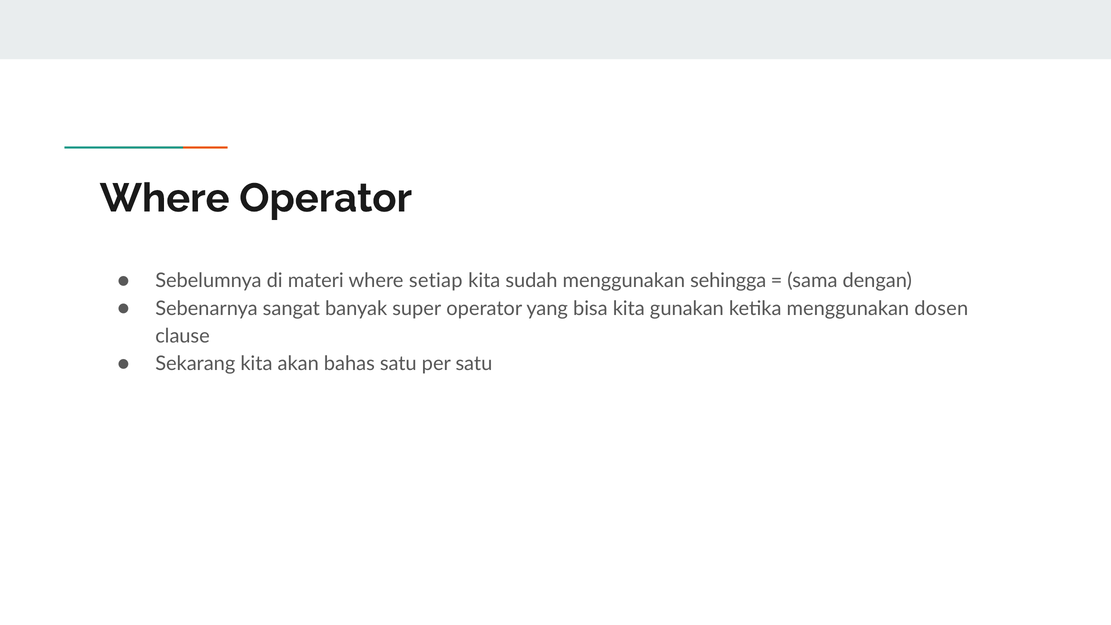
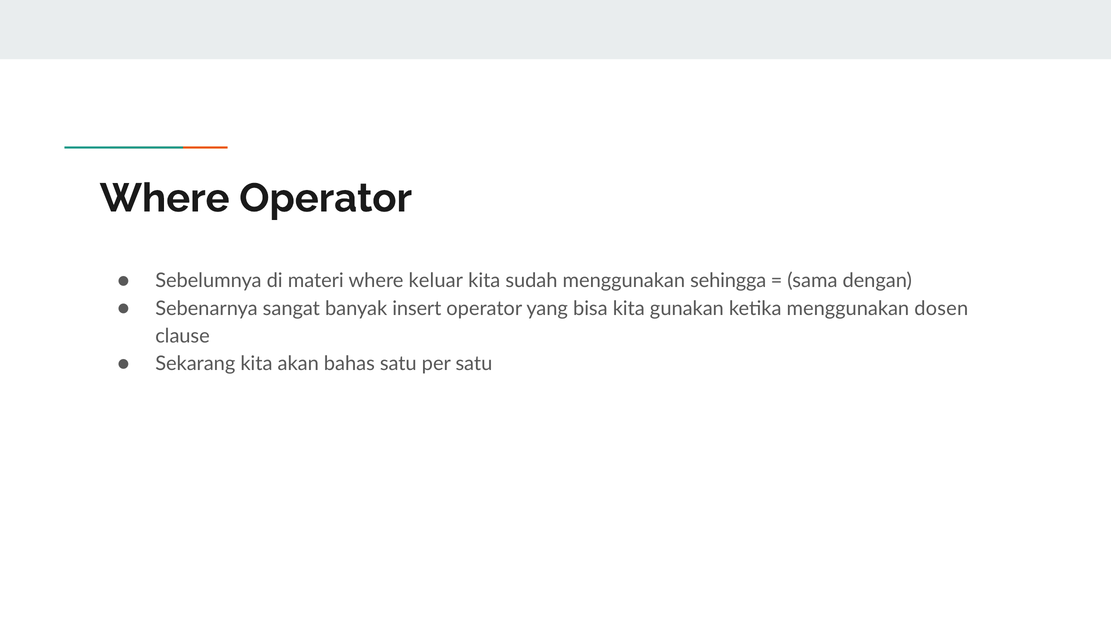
setiap: setiap -> keluar
super: super -> insert
